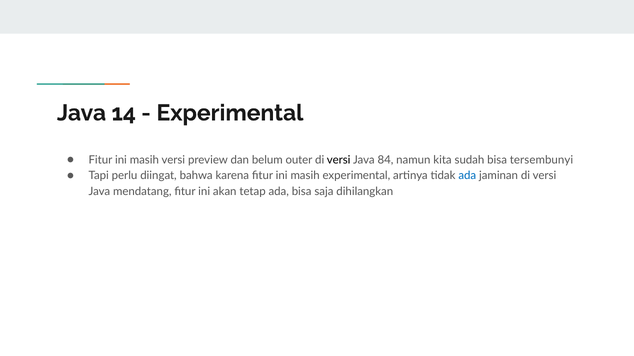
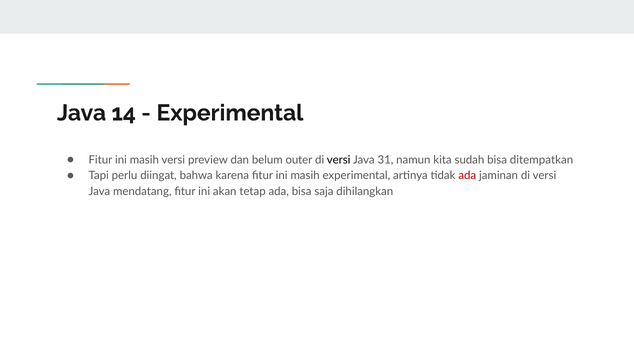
84: 84 -> 31
tersembunyi: tersembunyi -> ditempatkan
ada at (467, 176) colour: blue -> red
